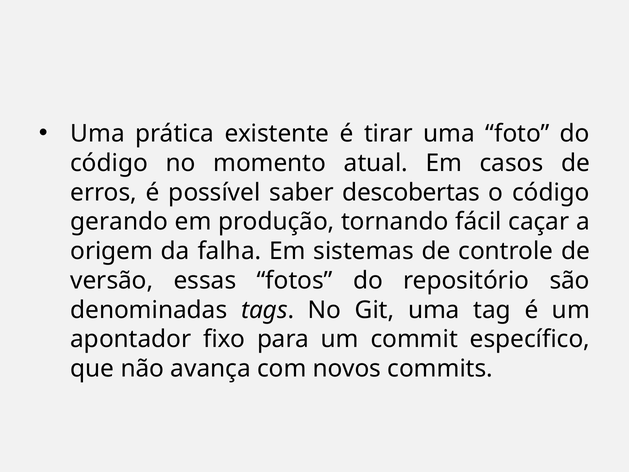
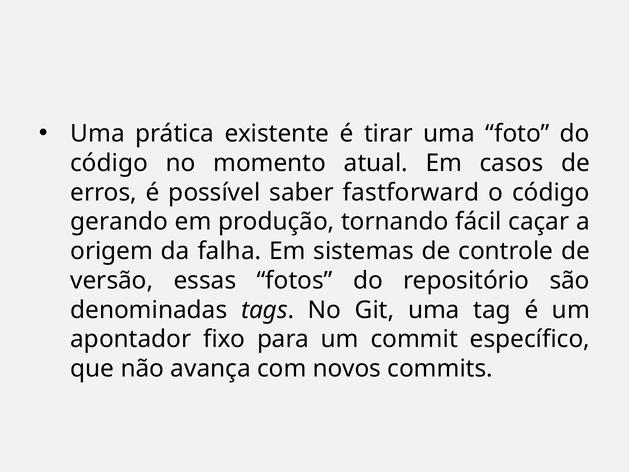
descobertas: descobertas -> fastforward
